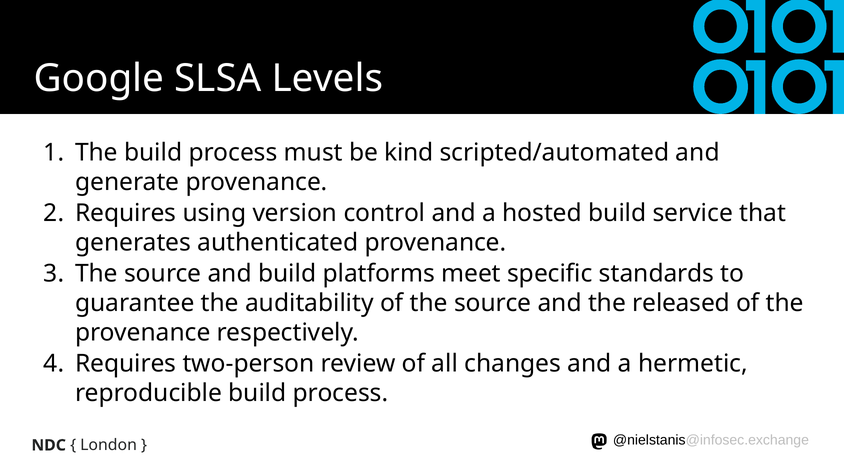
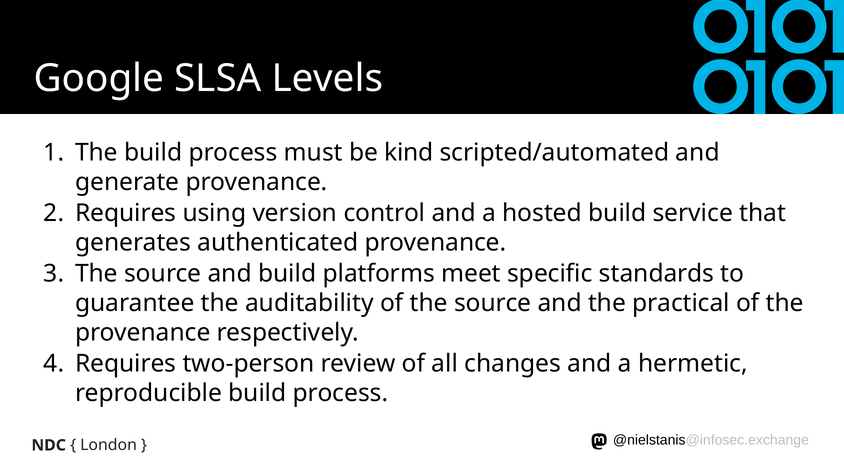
released: released -> practical
